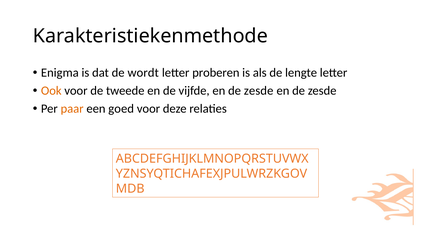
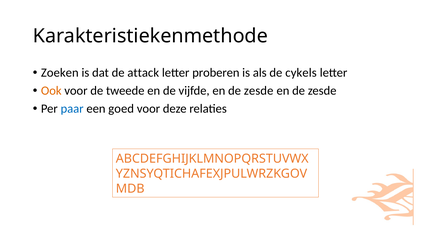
Enigma: Enigma -> Zoeken
wordt: wordt -> attack
lengte: lengte -> cykels
paar colour: orange -> blue
